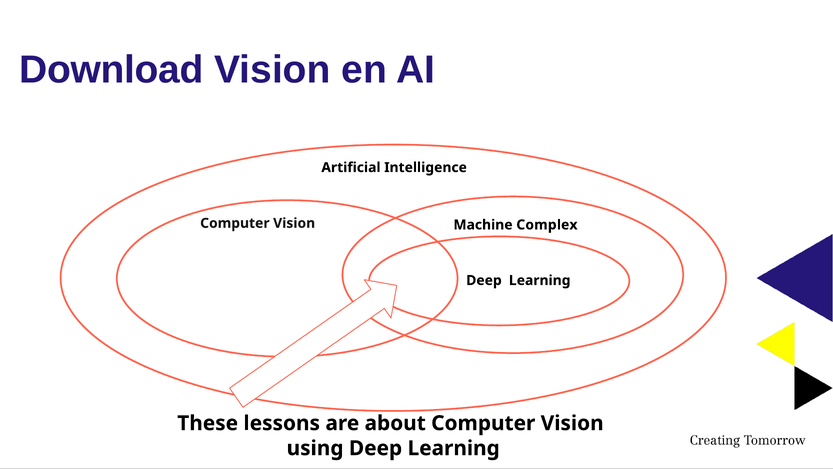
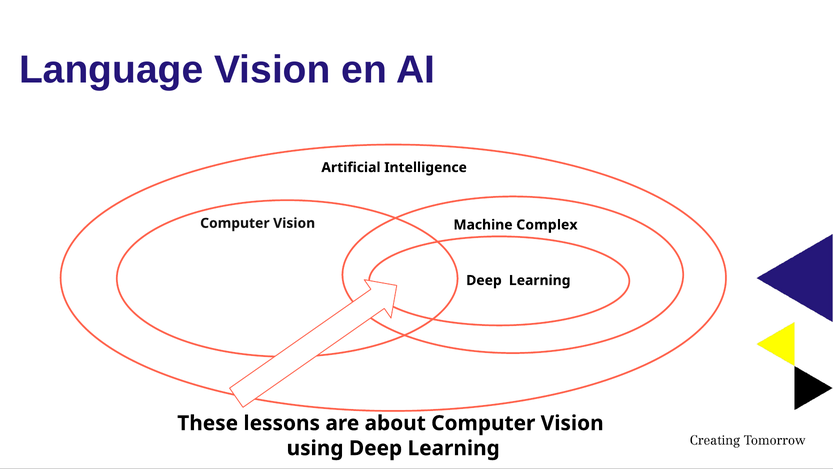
Download: Download -> Language
